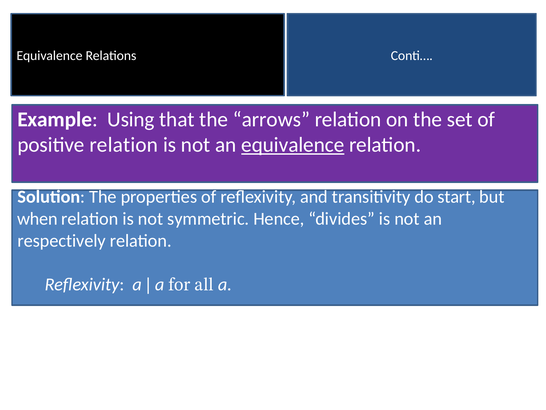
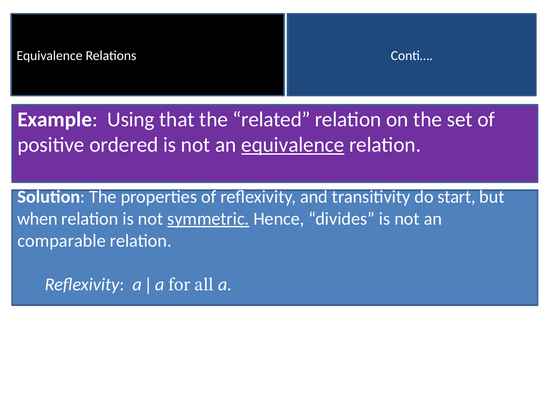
arrows: arrows -> related
positive relation: relation -> ordered
symmetric underline: none -> present
respectively: respectively -> comparable
